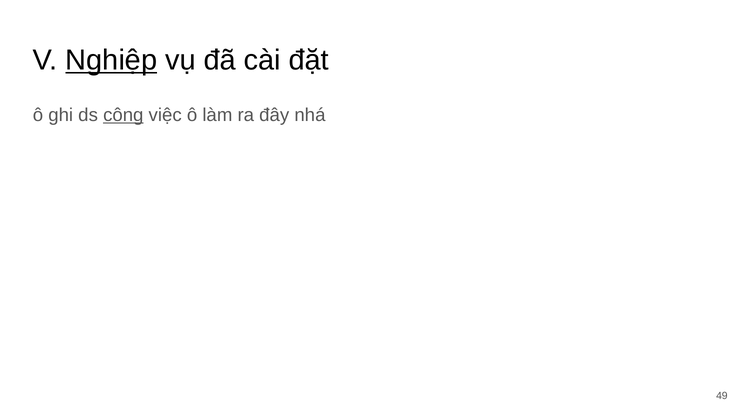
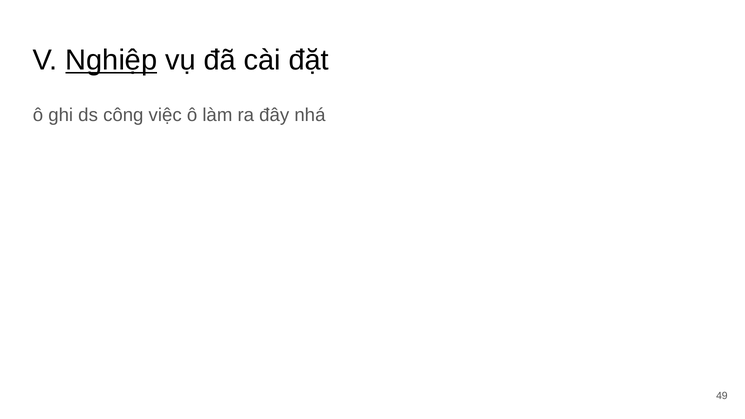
công underline: present -> none
